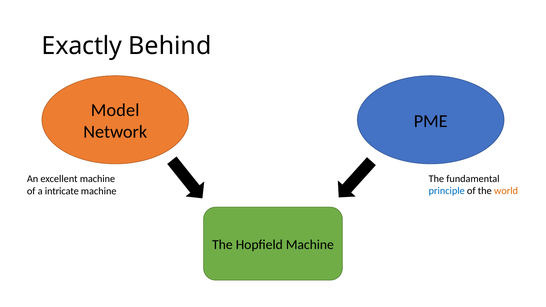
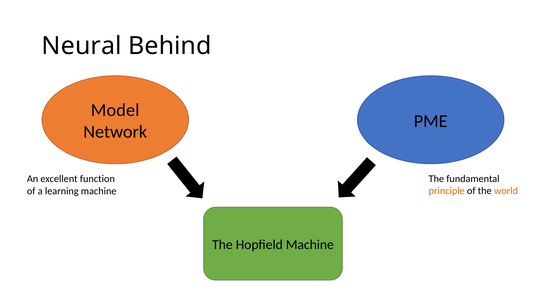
Exactly: Exactly -> Neural
excellent machine: machine -> function
principle colour: blue -> orange
intricate: intricate -> learning
